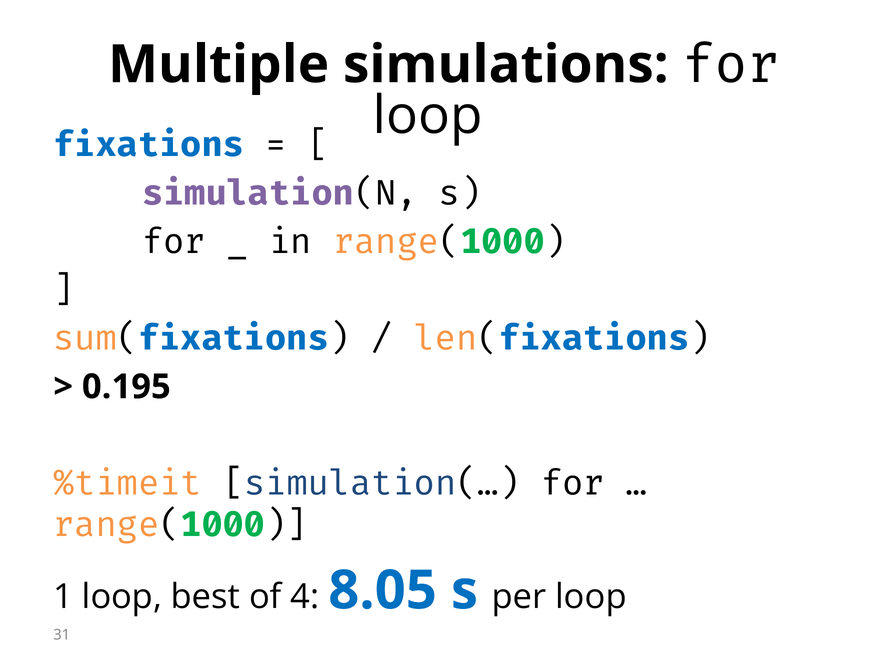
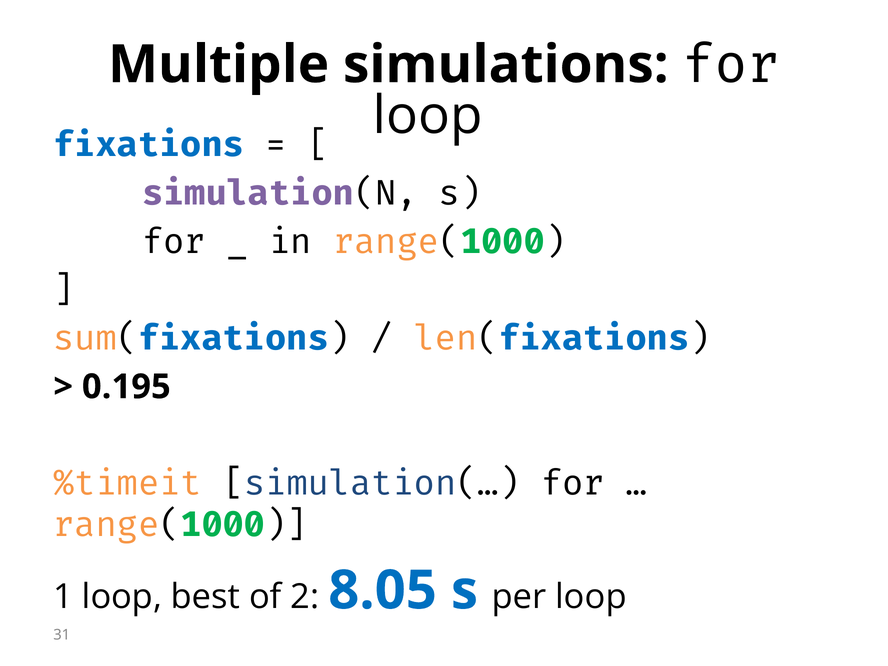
4: 4 -> 2
